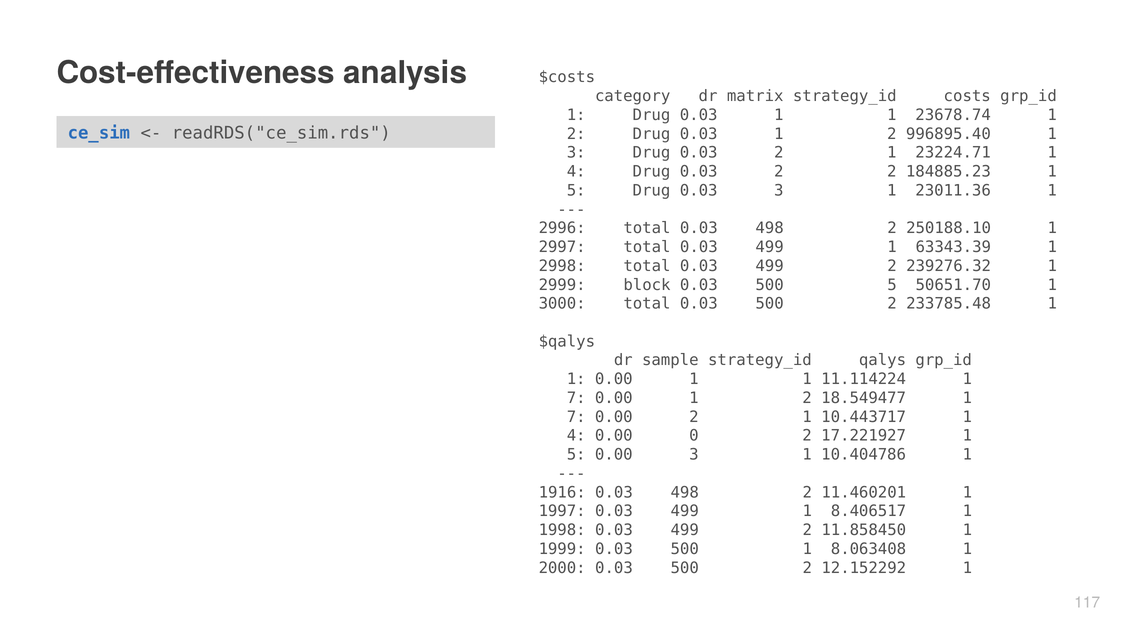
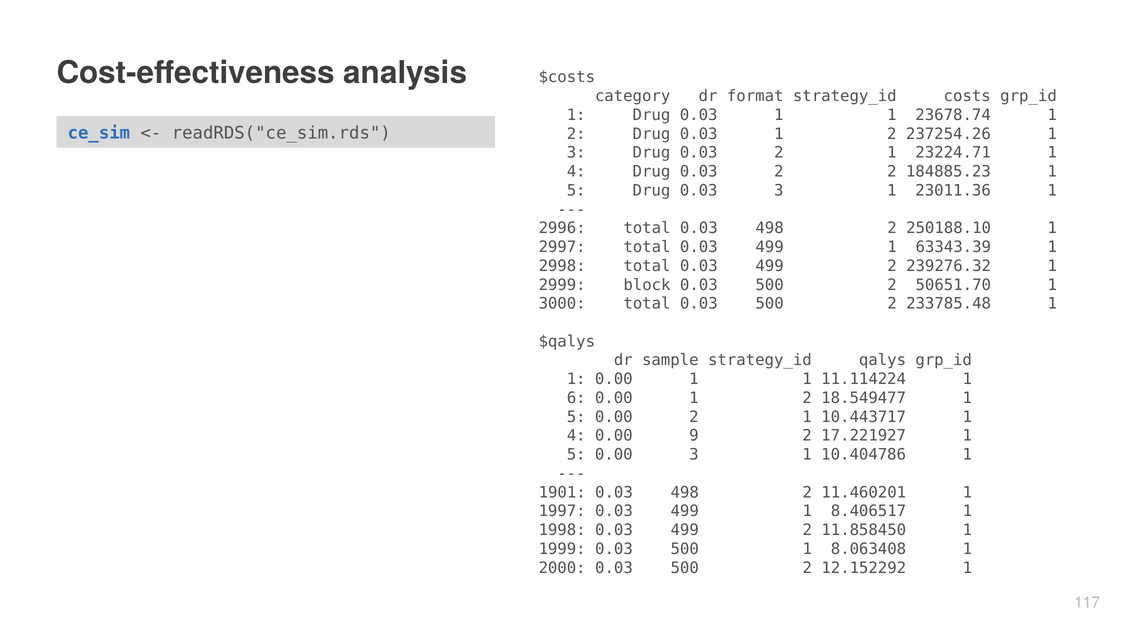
matrix: matrix -> format
996895.40: 996895.40 -> 237254.26
5 at (892, 285): 5 -> 2
7 at (576, 398): 7 -> 6
7 at (576, 417): 7 -> 5
0: 0 -> 9
1916: 1916 -> 1901
